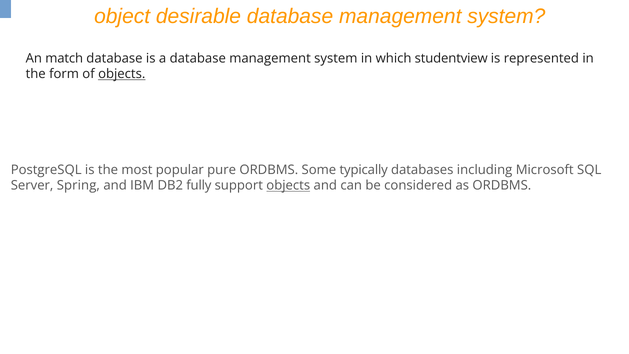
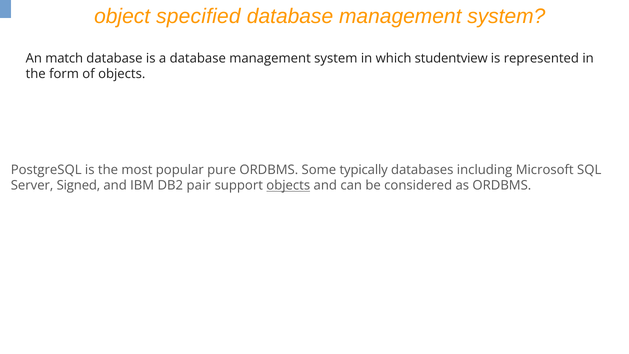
desirable: desirable -> specified
objects at (122, 74) underline: present -> none
Spring: Spring -> Signed
fully: fully -> pair
